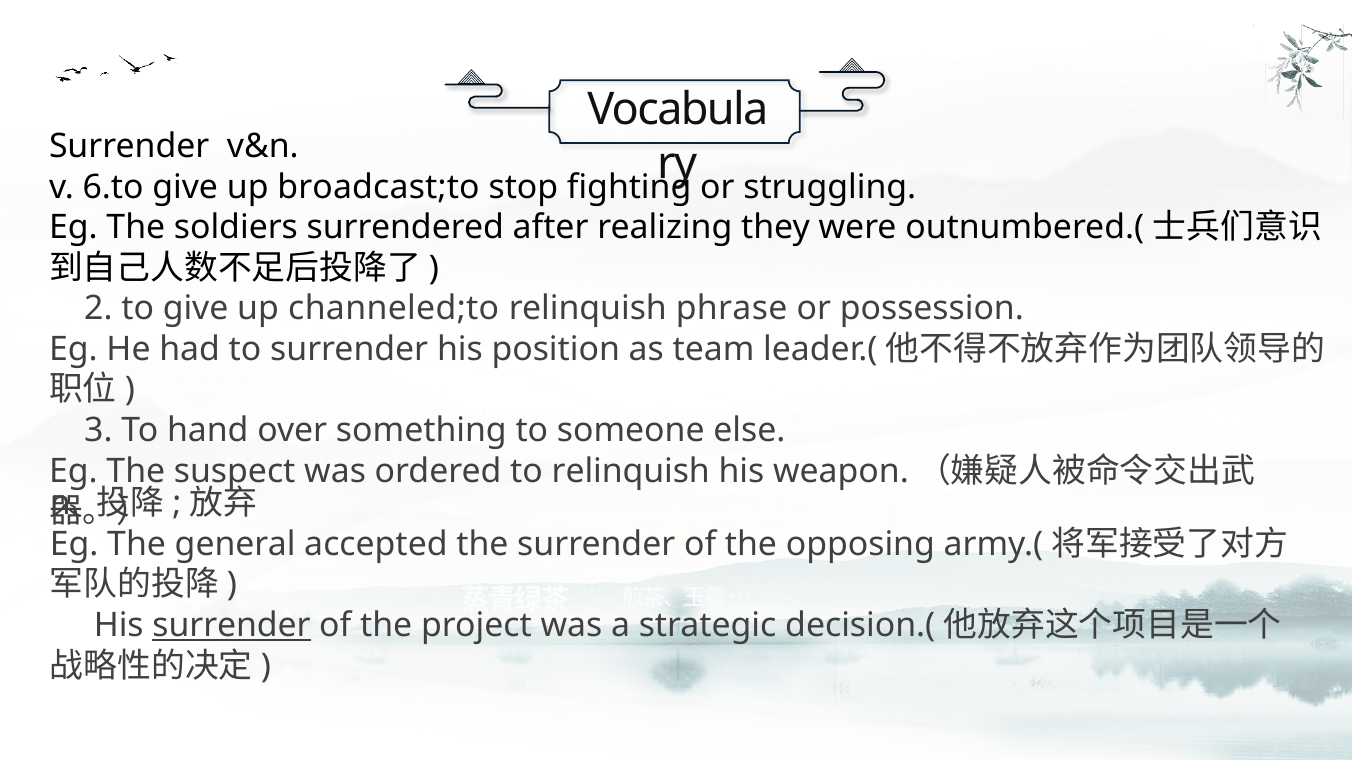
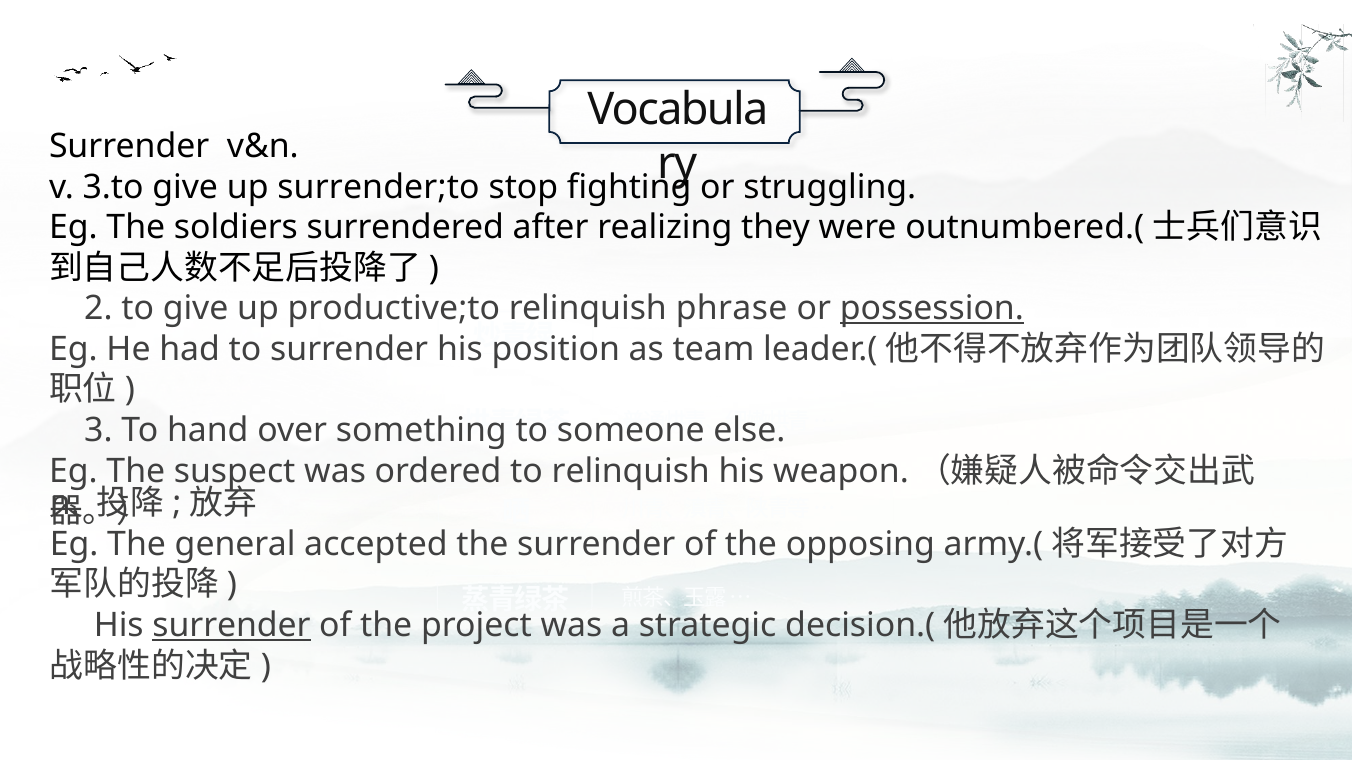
6.to: 6.to -> 3.to
broadcast;to: broadcast;to -> surrender;to
channeled;to: channeled;to -> productive;to
possession underline: none -> present
